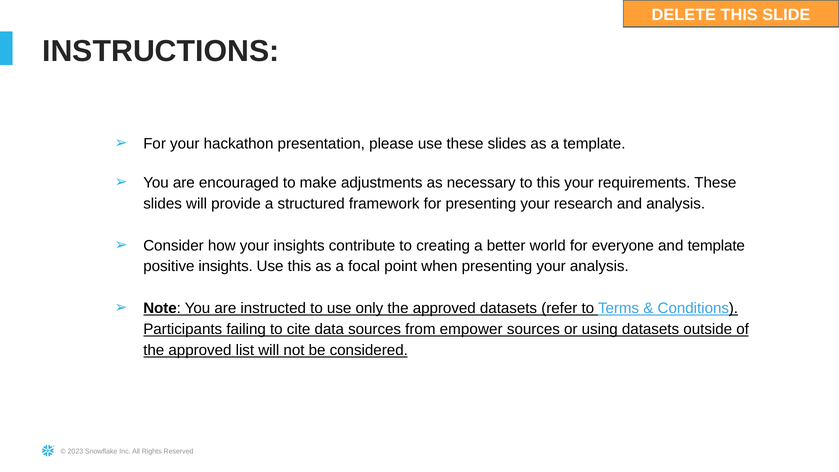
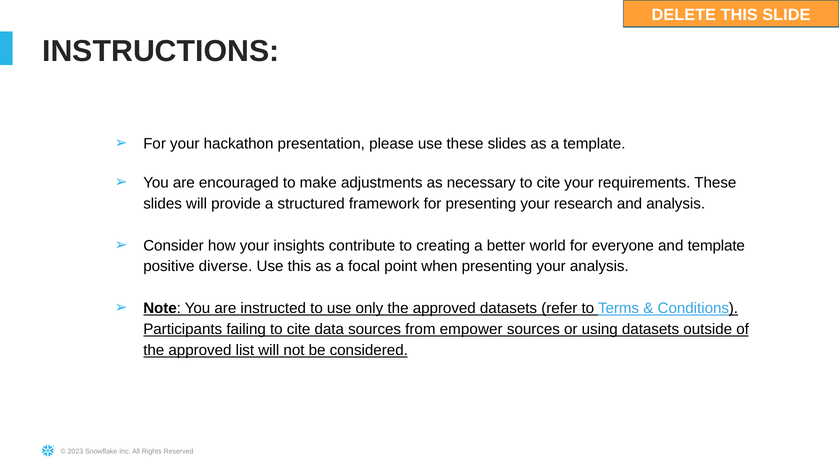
necessary to this: this -> cite
positive insights: insights -> diverse
